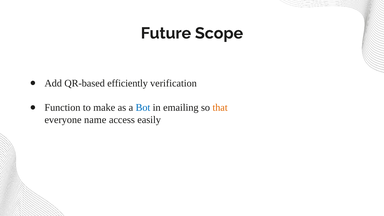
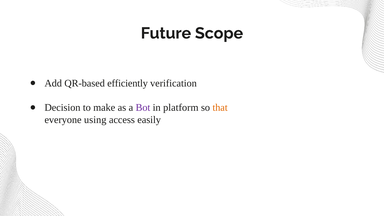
Function: Function -> Decision
Bot colour: blue -> purple
emailing: emailing -> platform
name: name -> using
